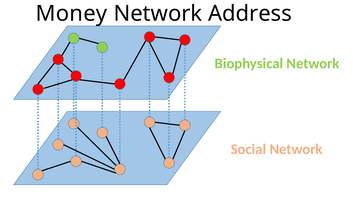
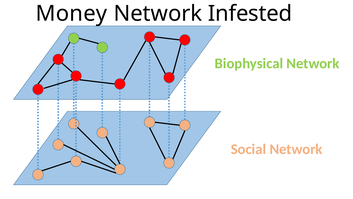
Address: Address -> Infested
